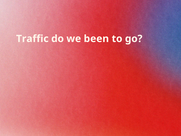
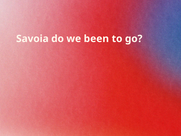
Traffic: Traffic -> Savoia
